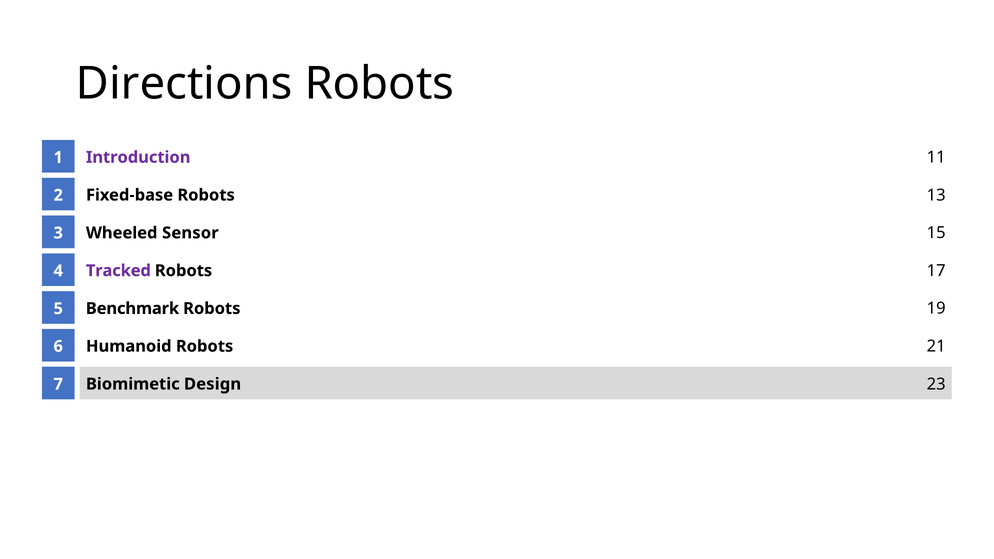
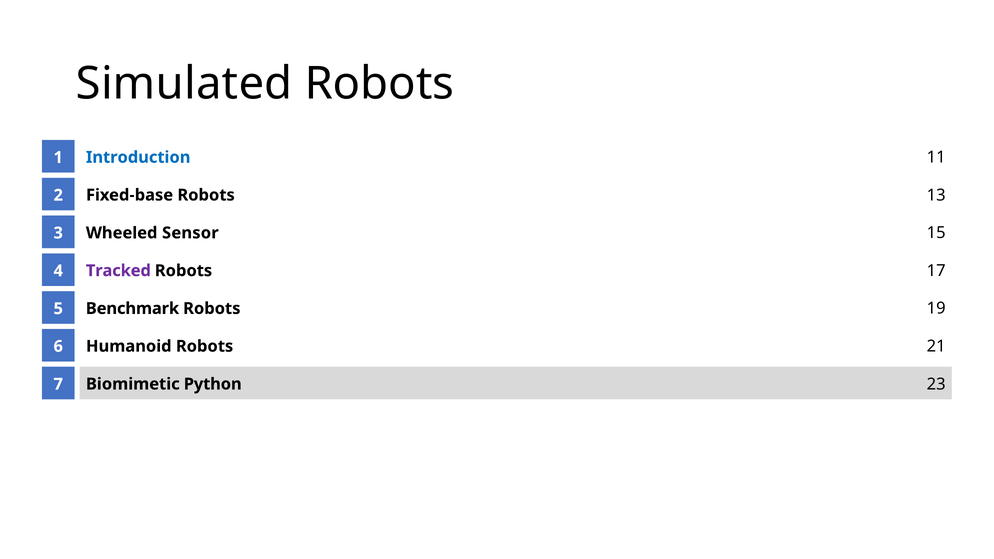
Directions: Directions -> Simulated
Introduction colour: purple -> blue
Design: Design -> Python
